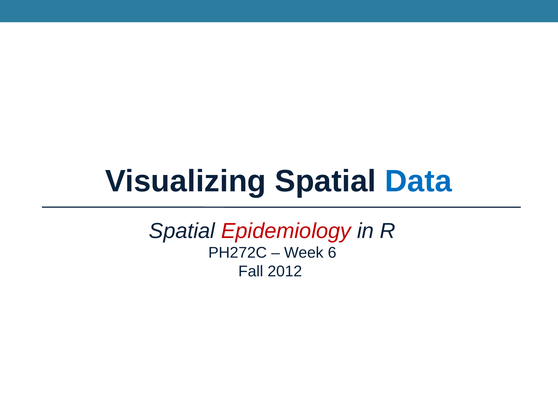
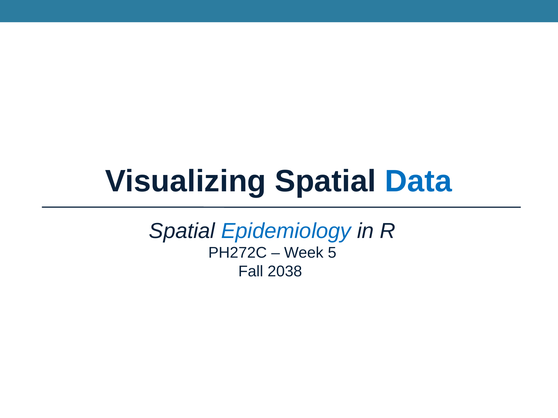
Epidemiology colour: red -> blue
6: 6 -> 5
2012: 2012 -> 2038
